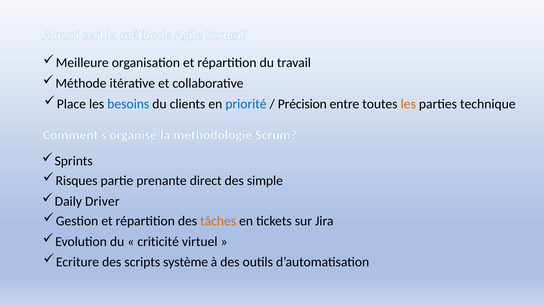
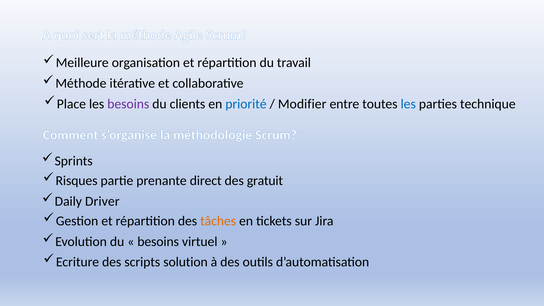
besoins at (128, 104) colour: blue -> purple
Précision: Précision -> Modifier
les at (408, 104) colour: orange -> blue
simple: simple -> gratuit
criticité at (158, 242): criticité -> besoins
système: système -> solution
